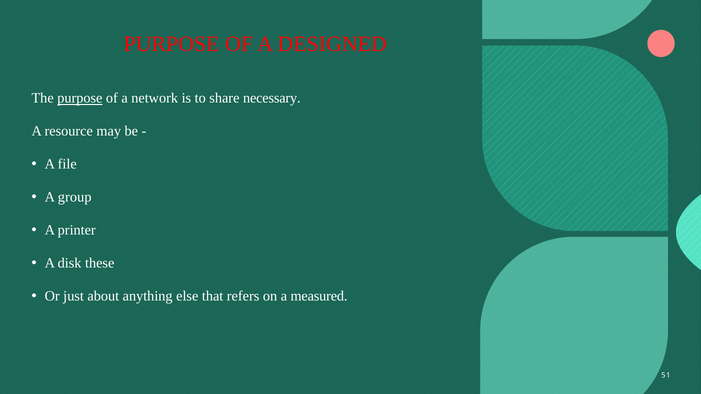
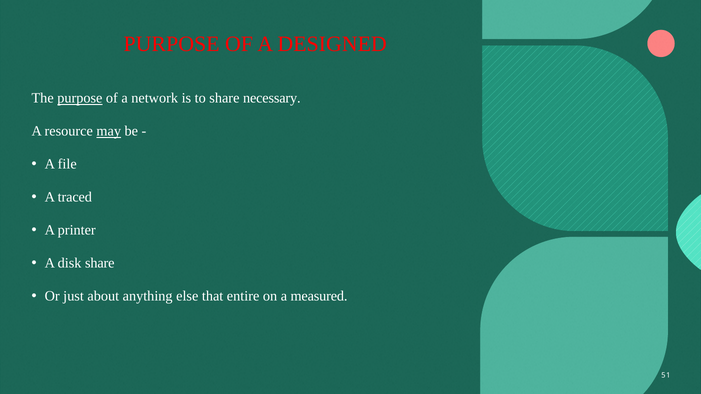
may underline: none -> present
group: group -> traced
disk these: these -> share
refers: refers -> entire
